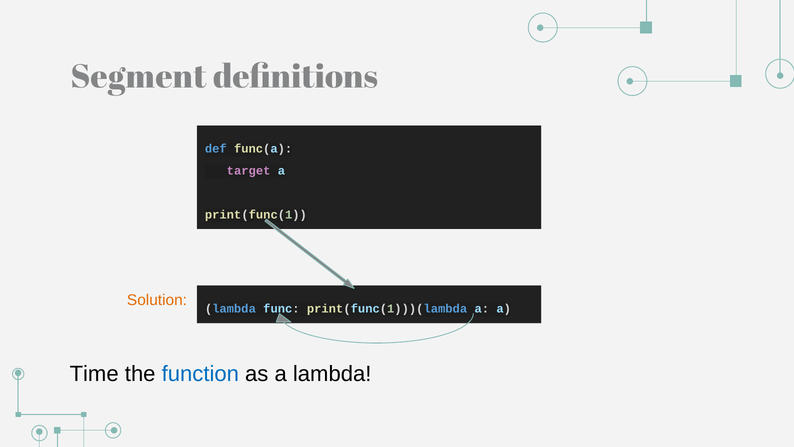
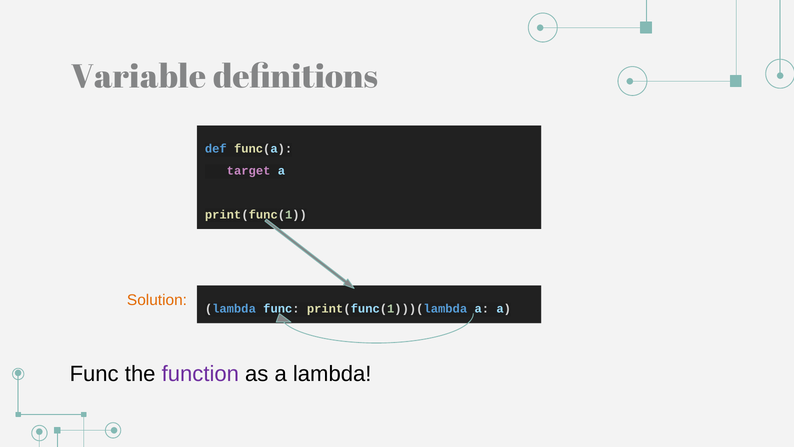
Segment: Segment -> Variable
Time at (94, 374): Time -> Func
function colour: blue -> purple
